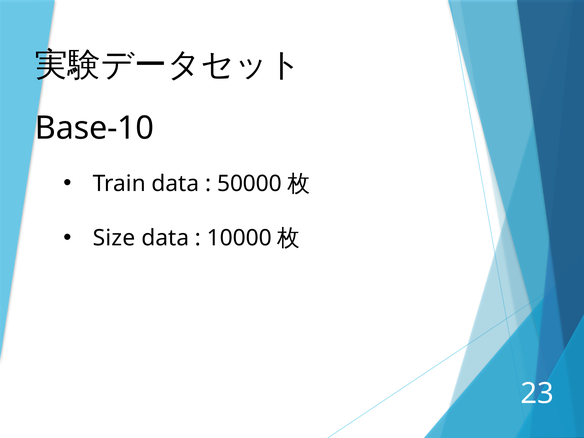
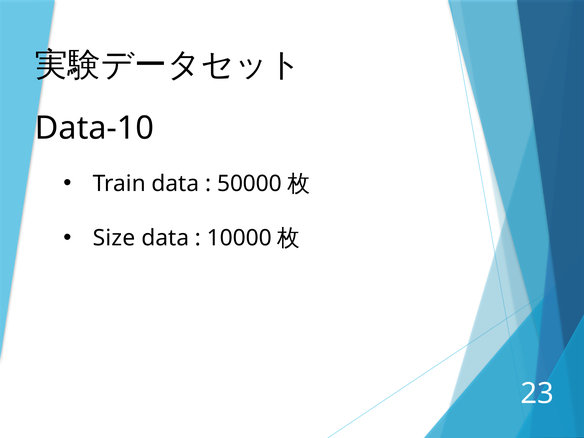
Base-10: Base-10 -> Data-10
